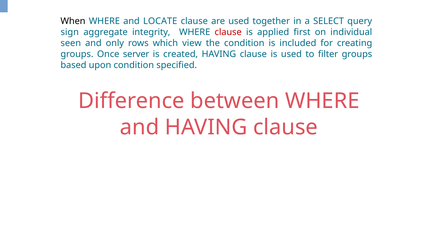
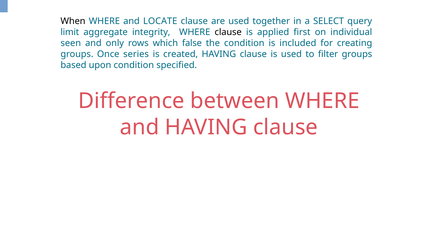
sign: sign -> limit
clause at (228, 32) colour: red -> black
view: view -> false
server: server -> series
